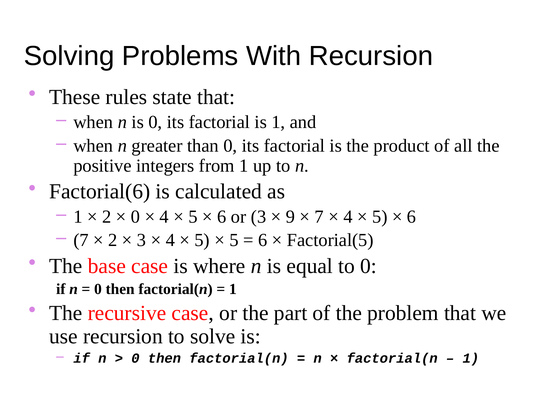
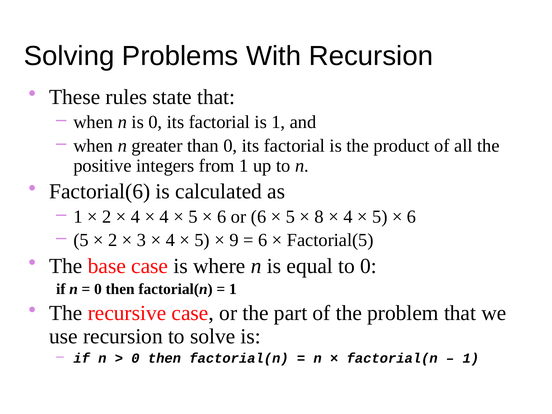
0 at (135, 217): 0 -> 4
or 3: 3 -> 6
9 at (290, 217): 9 -> 5
7 at (319, 217): 7 -> 8
7 at (81, 240): 7 -> 5
5 at (234, 240): 5 -> 9
